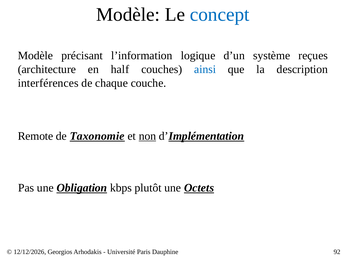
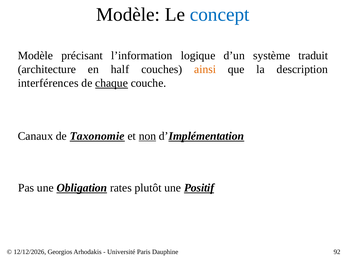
reçues: reçues -> traduit
ainsi colour: blue -> orange
chaque underline: none -> present
Remote: Remote -> Canaux
kbps: kbps -> rates
Octets: Octets -> Positif
